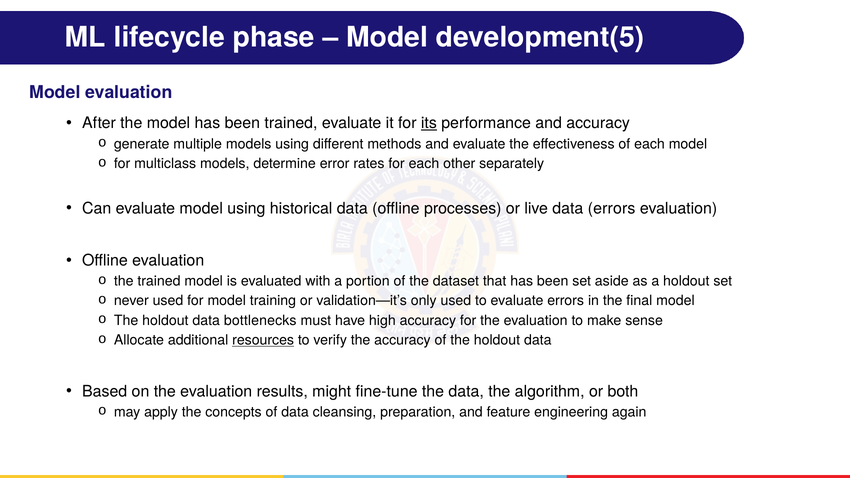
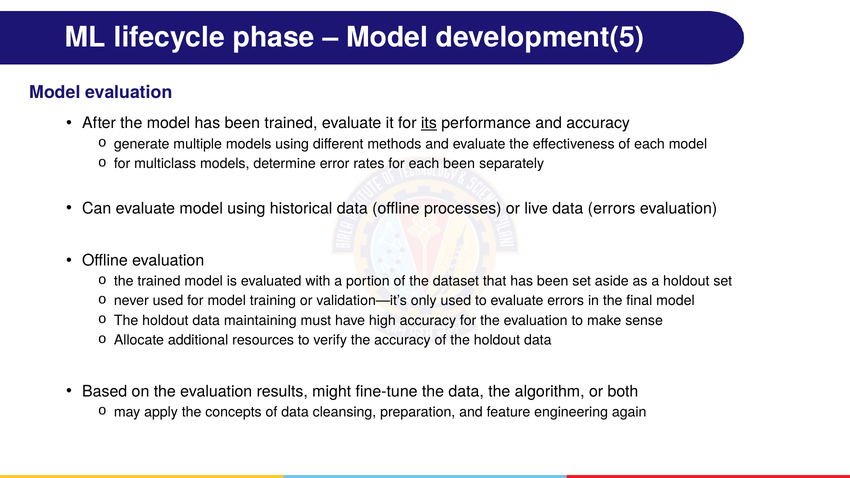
each other: other -> been
bottlenecks: bottlenecks -> maintaining
resources underline: present -> none
